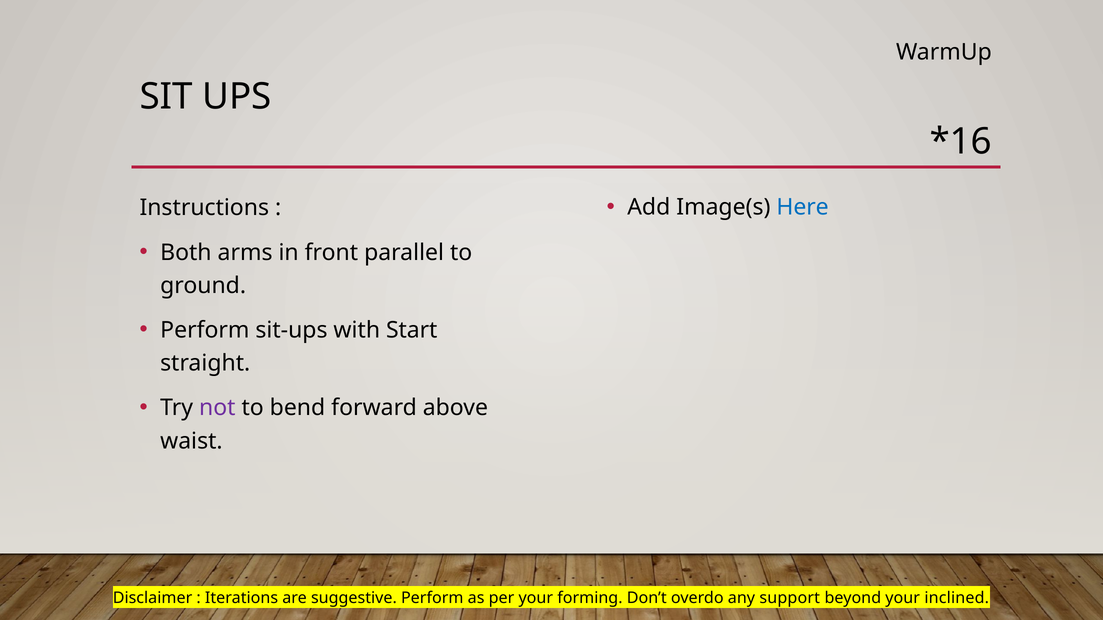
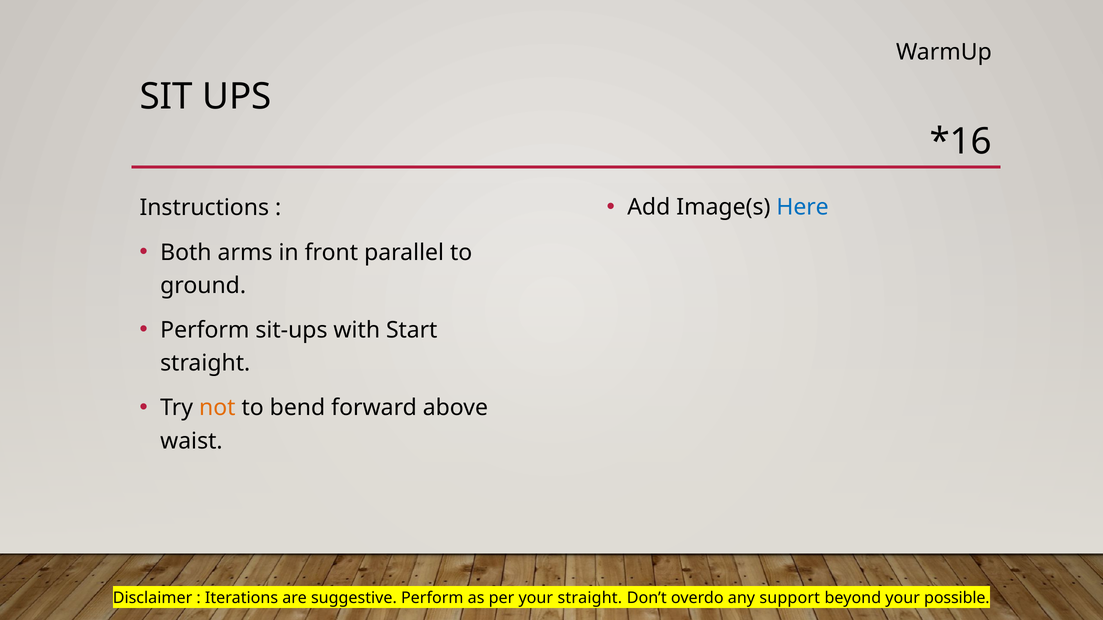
not colour: purple -> orange
your forming: forming -> straight
inclined: inclined -> possible
